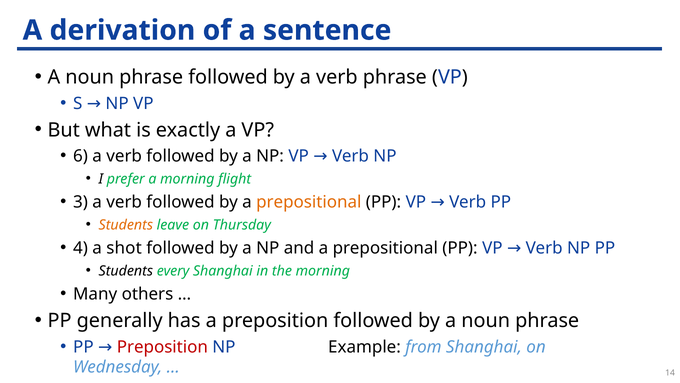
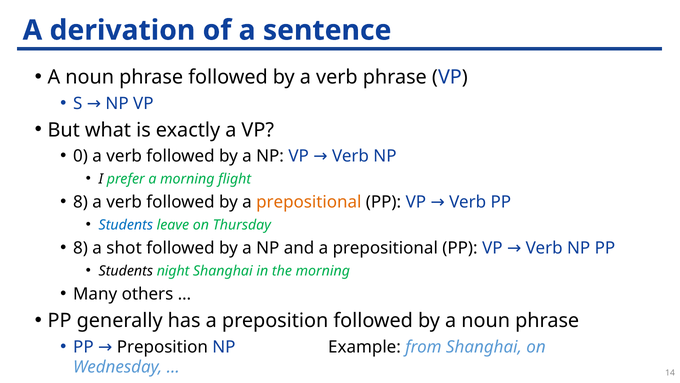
6: 6 -> 0
3 at (81, 202): 3 -> 8
Students at (126, 225) colour: orange -> blue
4 at (81, 248): 4 -> 8
every: every -> night
Preposition at (162, 346) colour: red -> black
